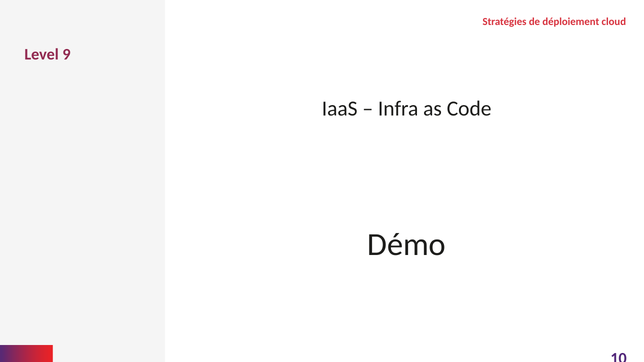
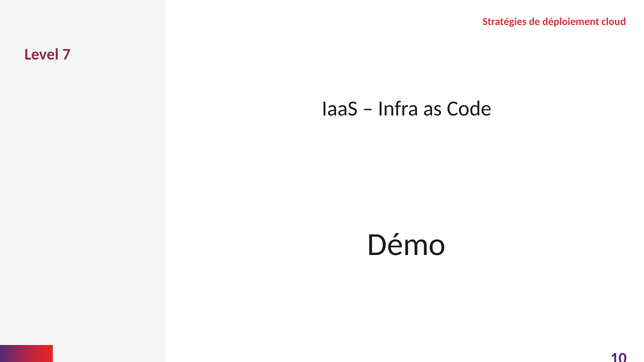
9: 9 -> 7
